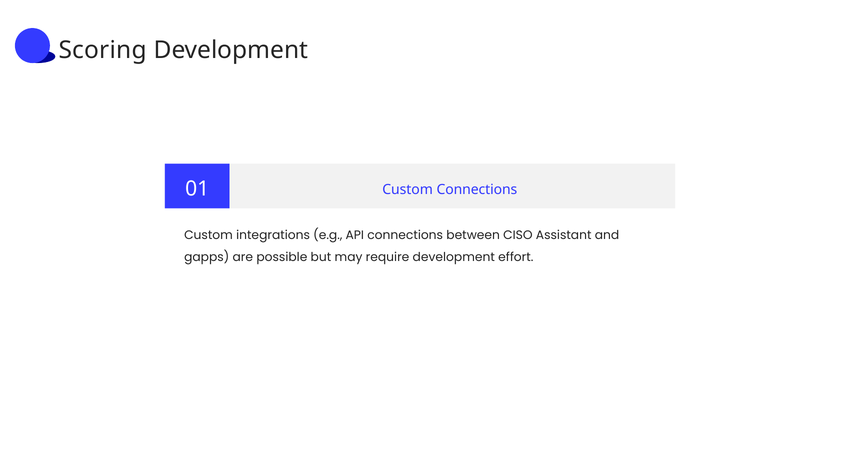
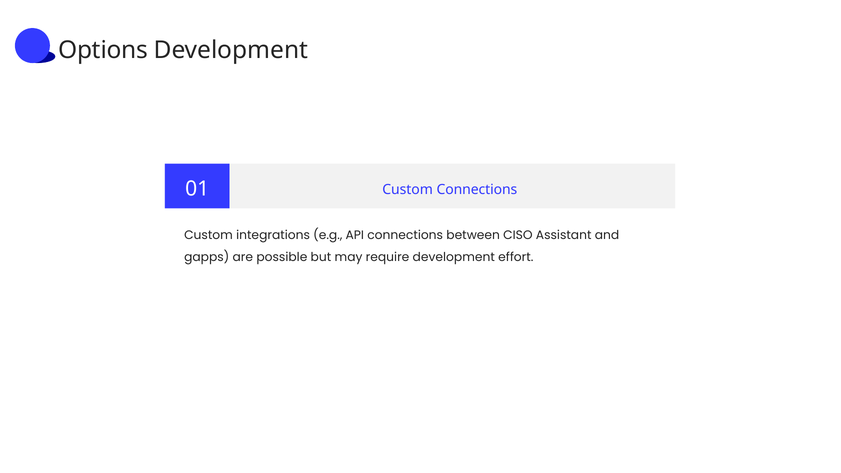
Scoring: Scoring -> Options
